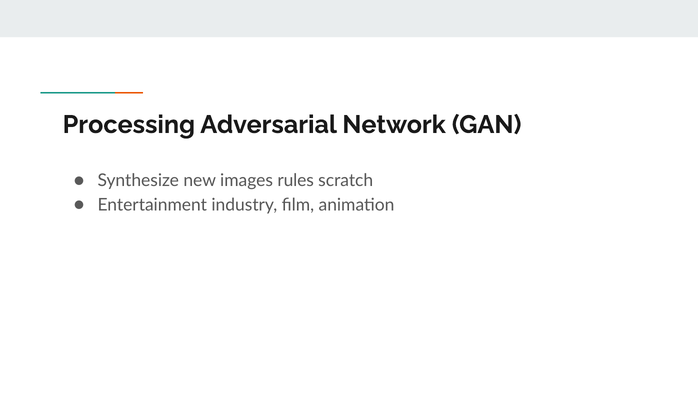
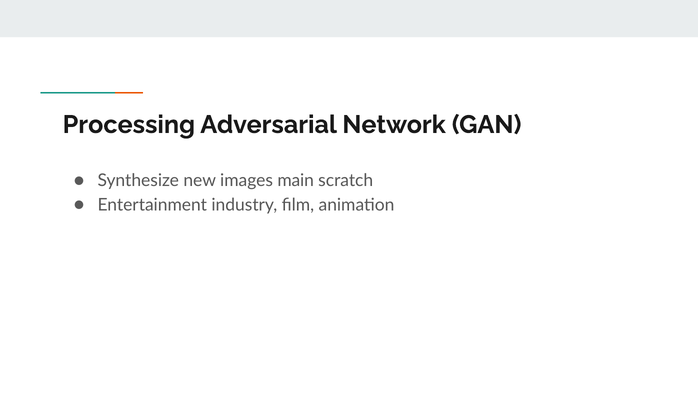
rules: rules -> main
